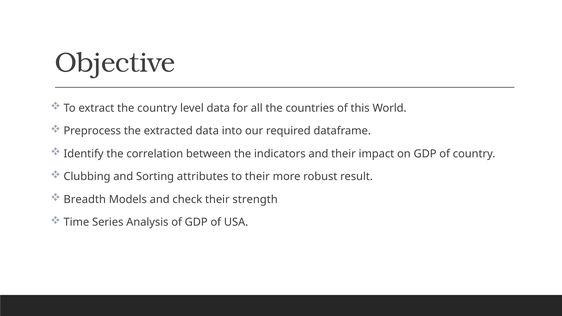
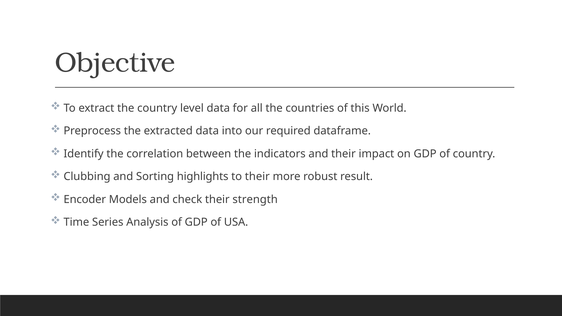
attributes: attributes -> highlights
Breadth: Breadth -> Encoder
